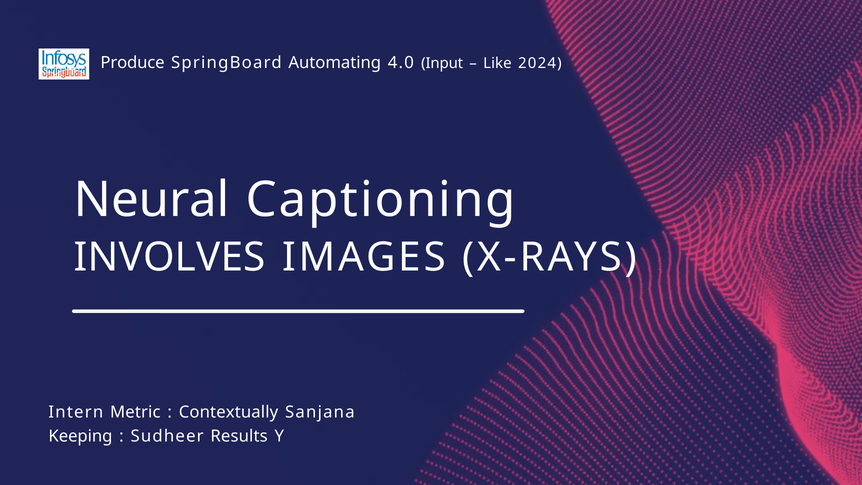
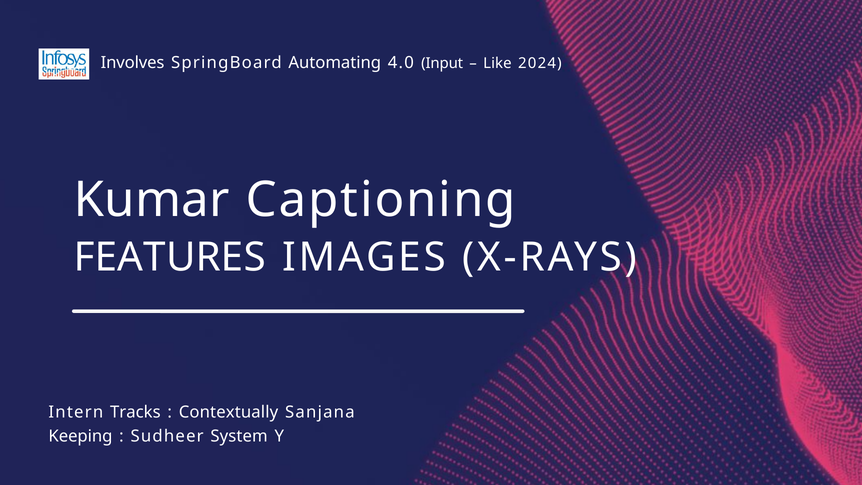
Produce: Produce -> Involves
Neural: Neural -> Kumar
INVOLVES: INVOLVES -> FEATURES
Metric: Metric -> Tracks
Results: Results -> System
